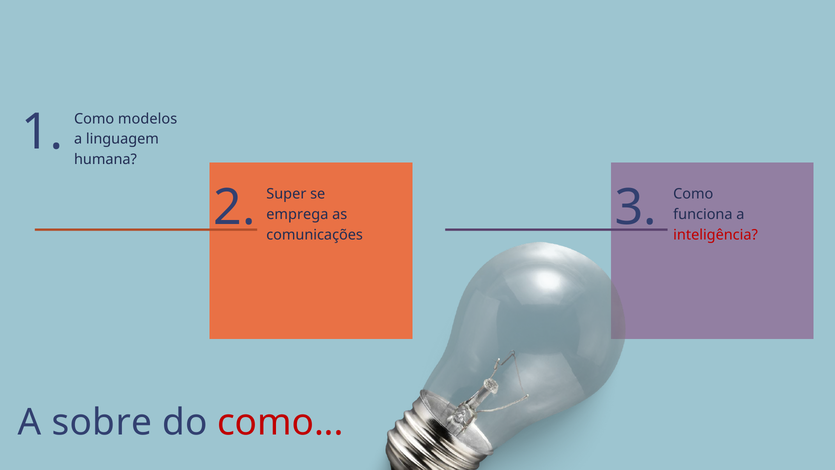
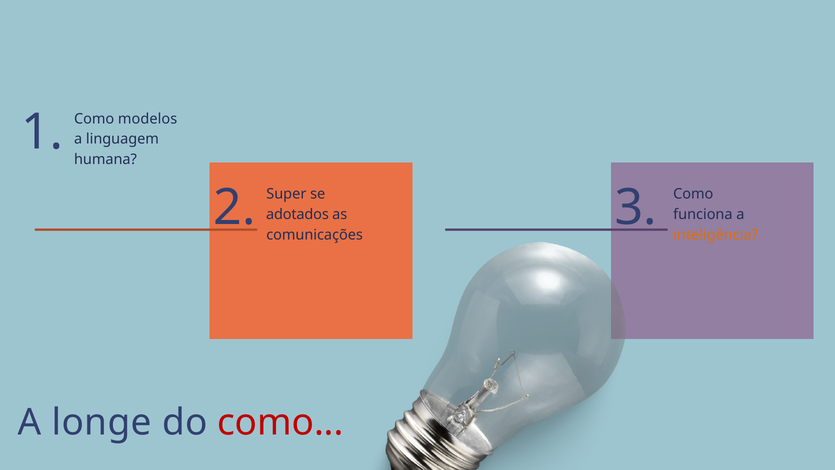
emprega: emprega -> adotados
inteligência colour: red -> orange
sobre: sobre -> longe
